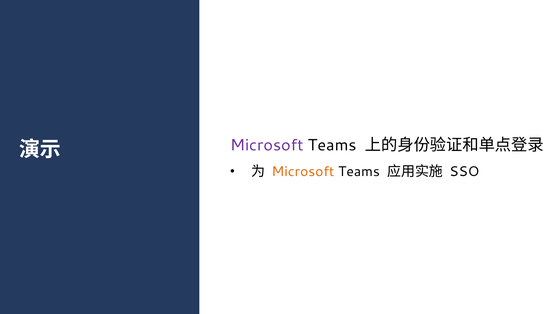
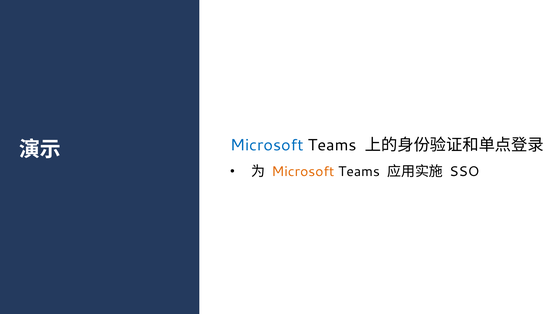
Microsoft at (267, 145) colour: purple -> blue
